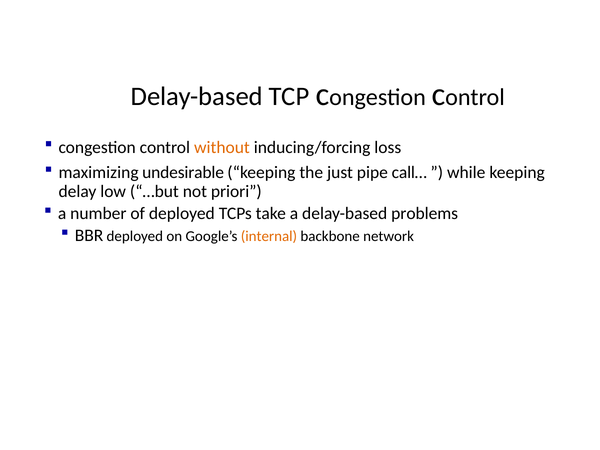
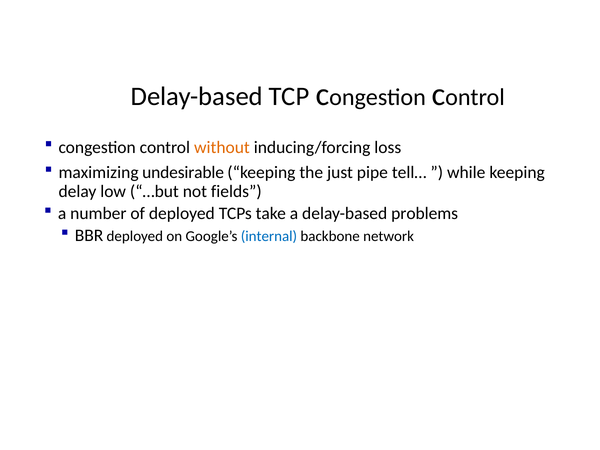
call…: call… -> tell…
priori: priori -> fields
internal colour: orange -> blue
